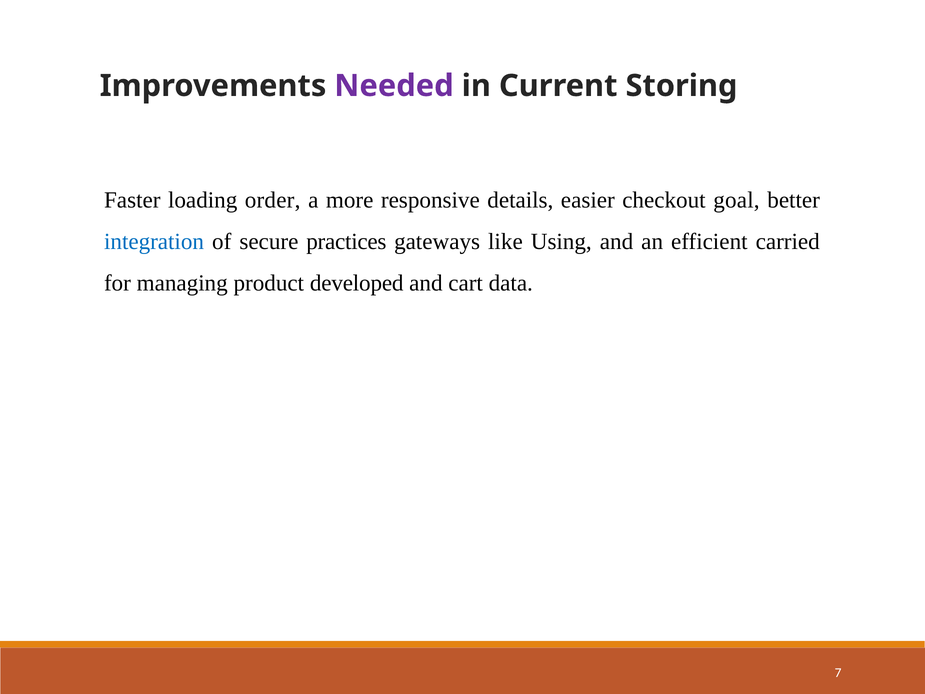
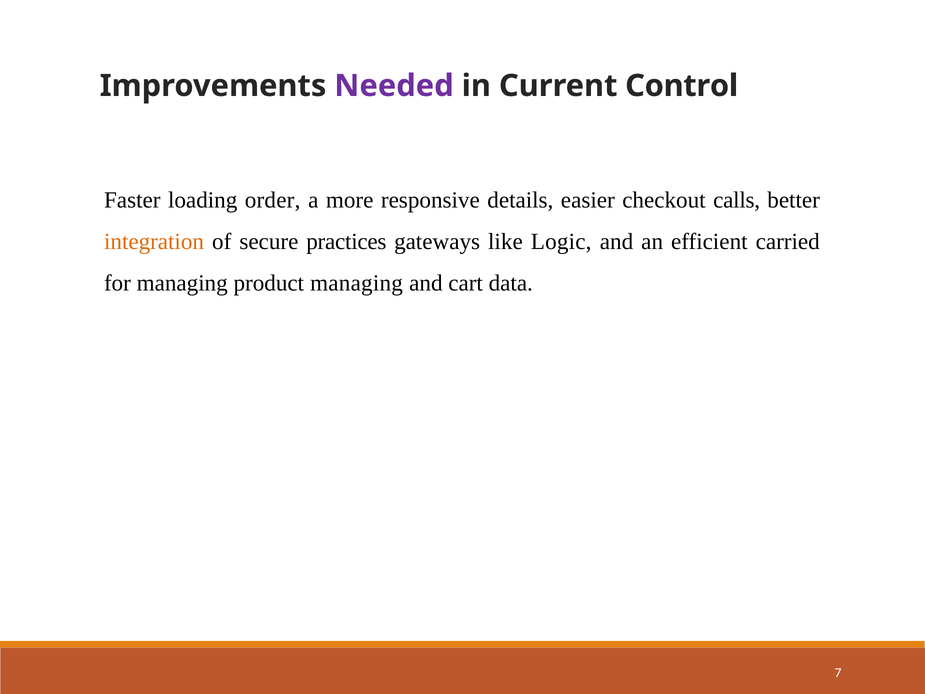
Storing: Storing -> Control
goal: goal -> calls
integration colour: blue -> orange
Using: Using -> Logic
product developed: developed -> managing
